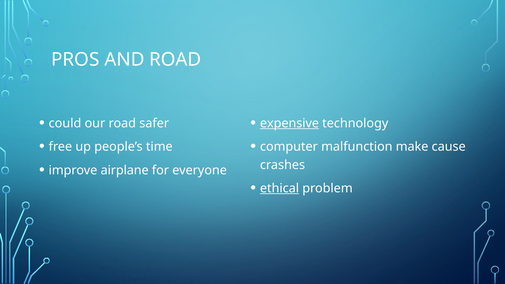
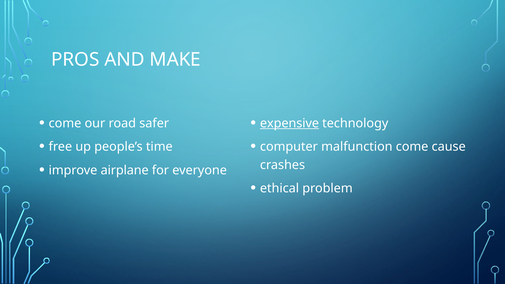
AND ROAD: ROAD -> MAKE
could at (65, 123): could -> come
malfunction make: make -> come
ethical underline: present -> none
